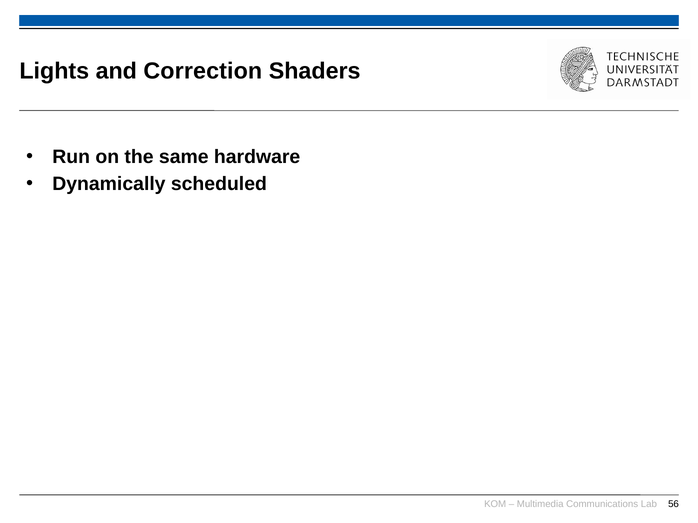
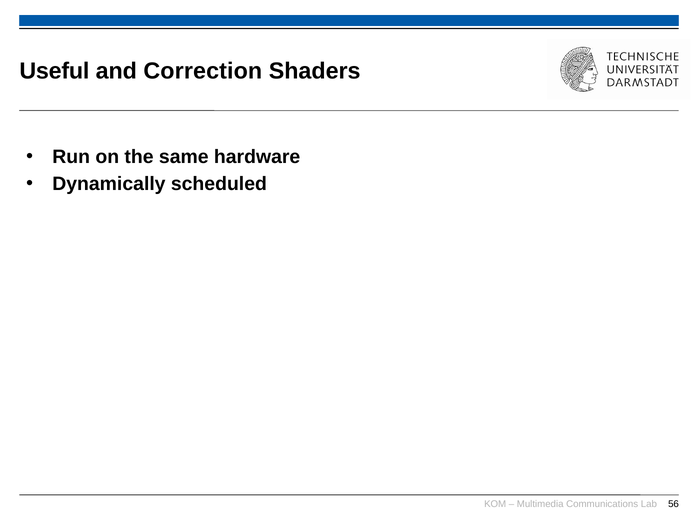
Lights: Lights -> Useful
